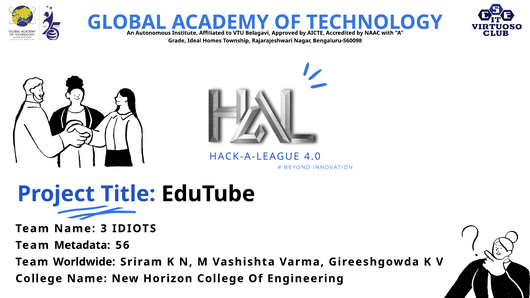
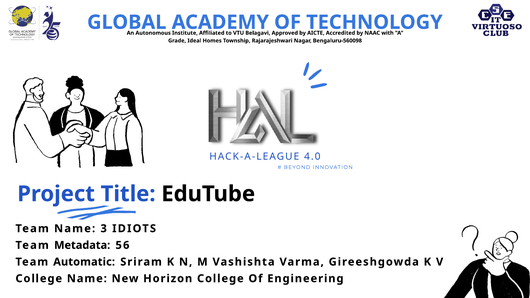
Worldwide: Worldwide -> Automatic
